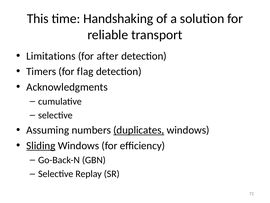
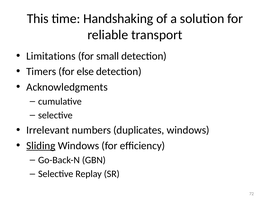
after: after -> small
flag: flag -> else
Assuming: Assuming -> Irrelevant
duplicates underline: present -> none
